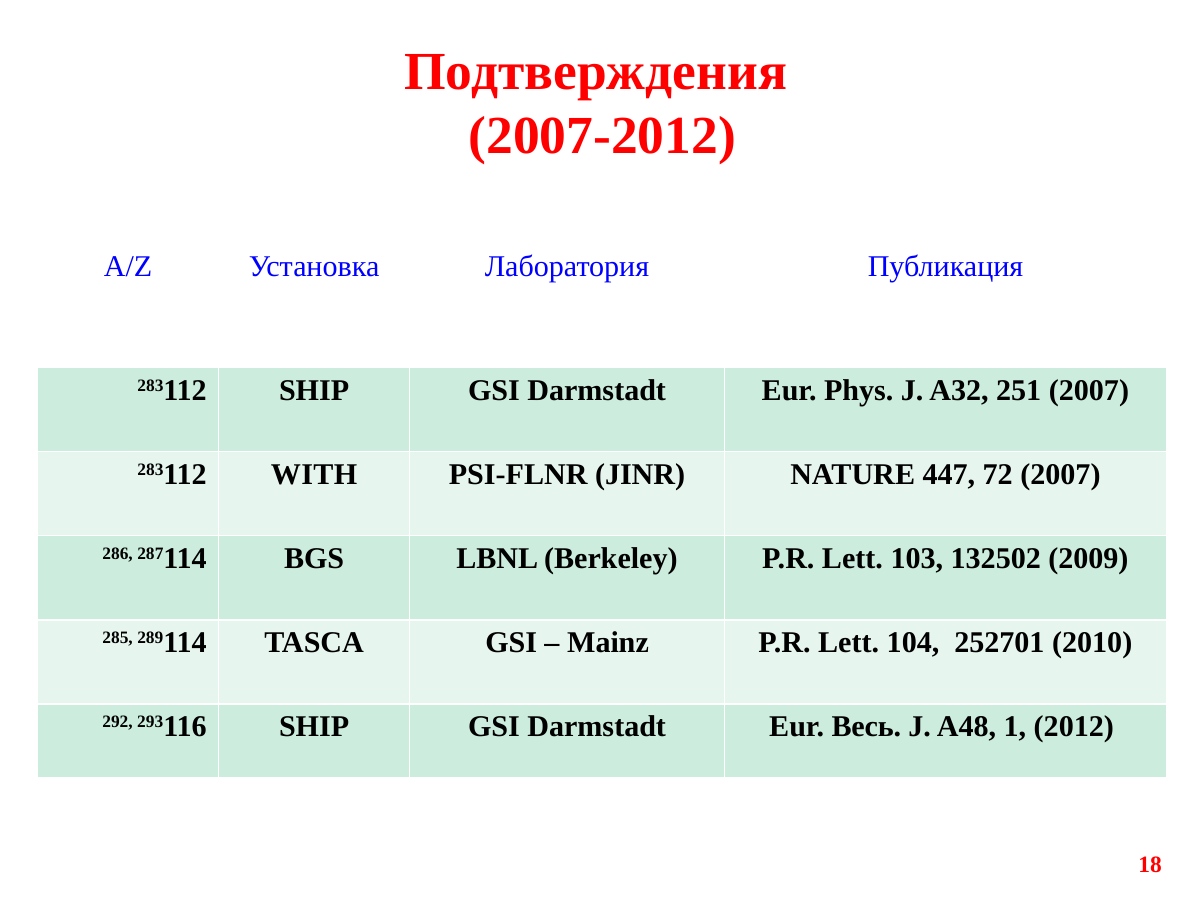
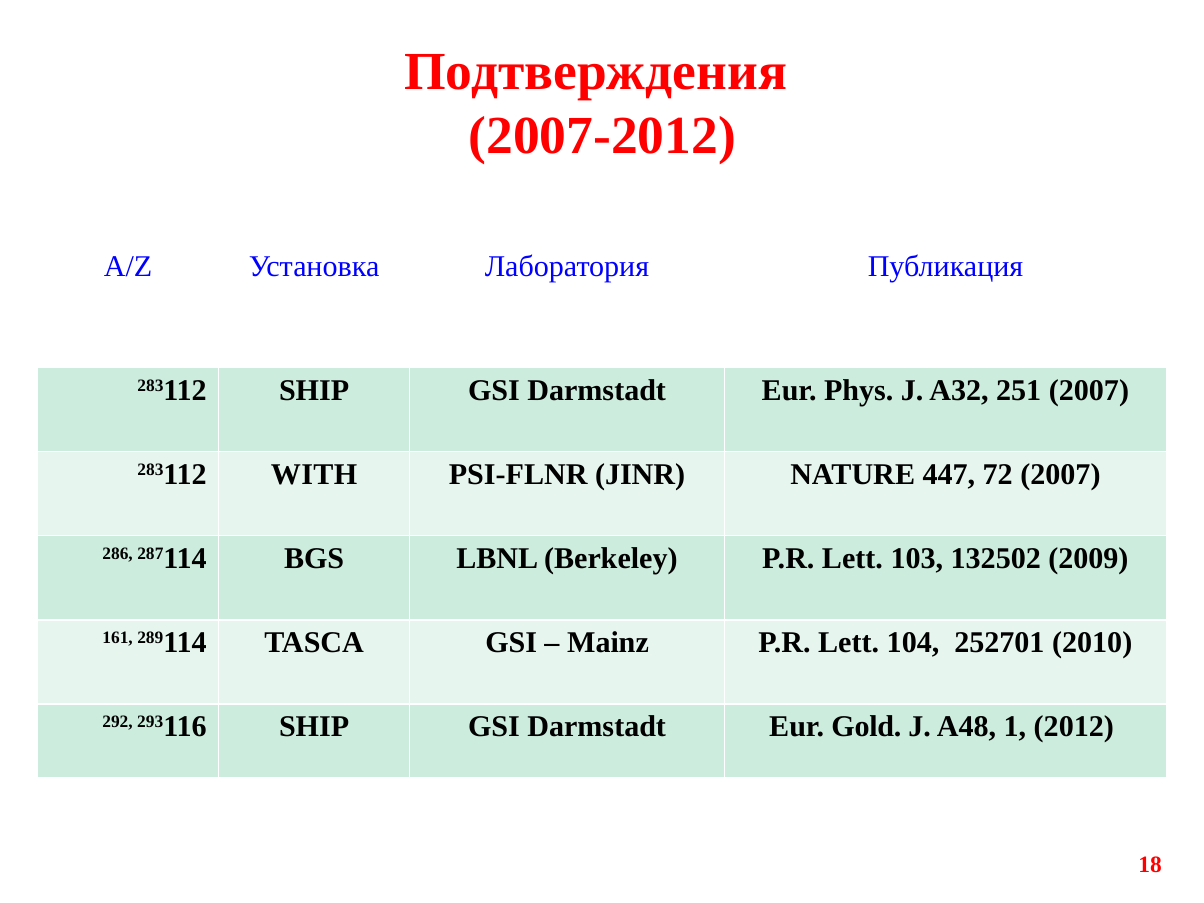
285: 285 -> 161
Весь: Весь -> Gold
